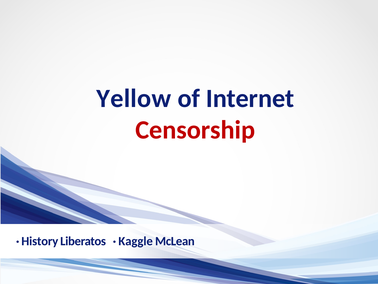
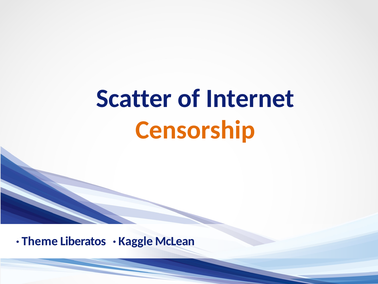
Yellow: Yellow -> Scatter
Censorship colour: red -> orange
History: History -> Theme
